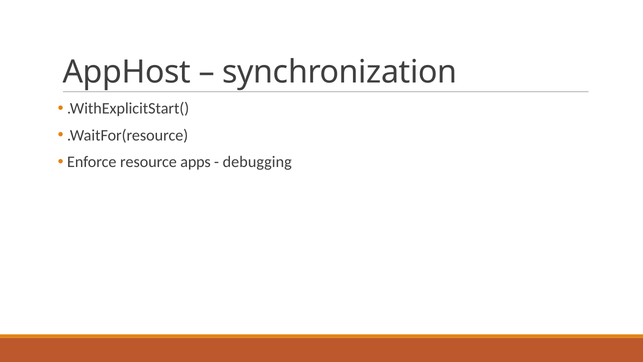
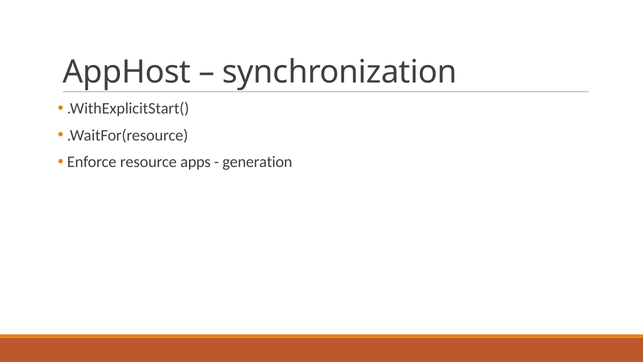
debugging: debugging -> generation
